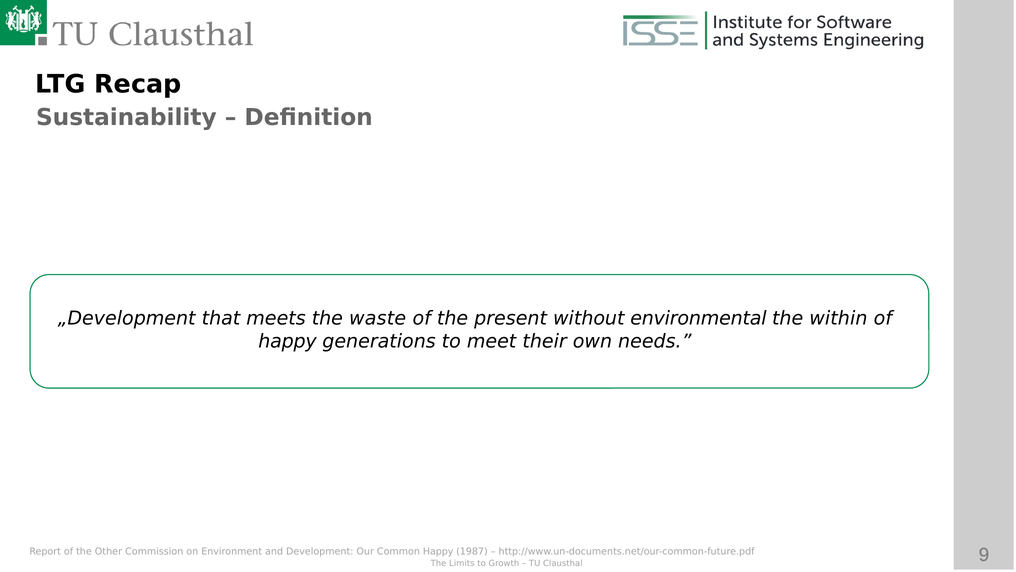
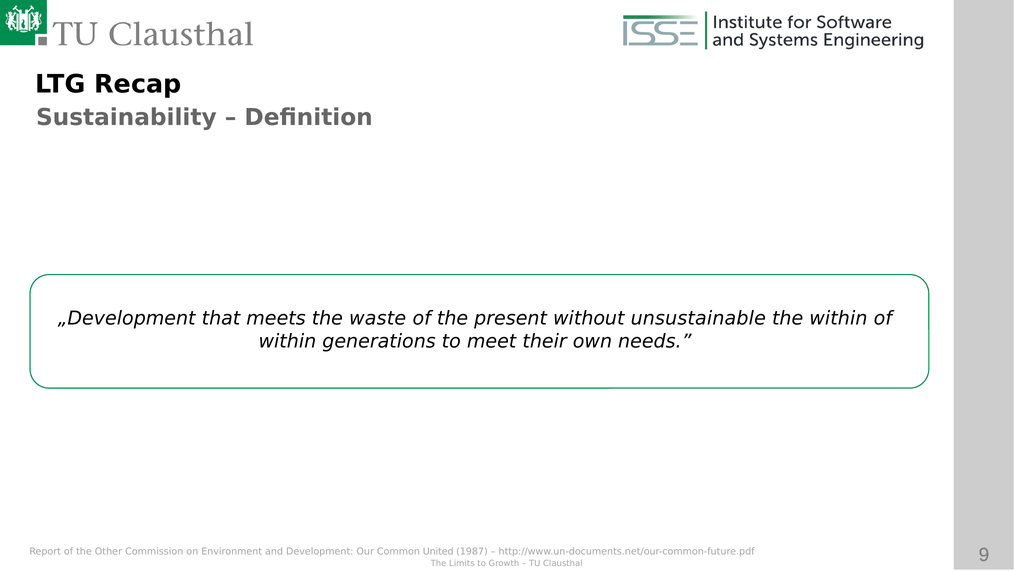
environmental: environmental -> unsustainable
happy at (287, 341): happy -> within
Common Happy: Happy -> United
